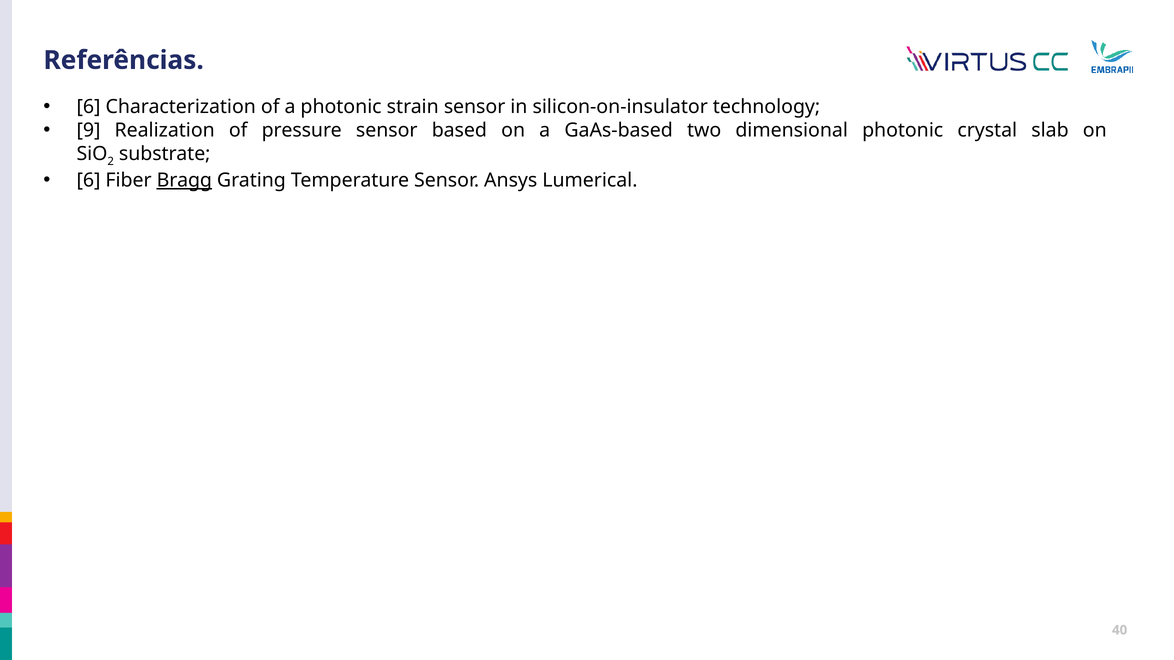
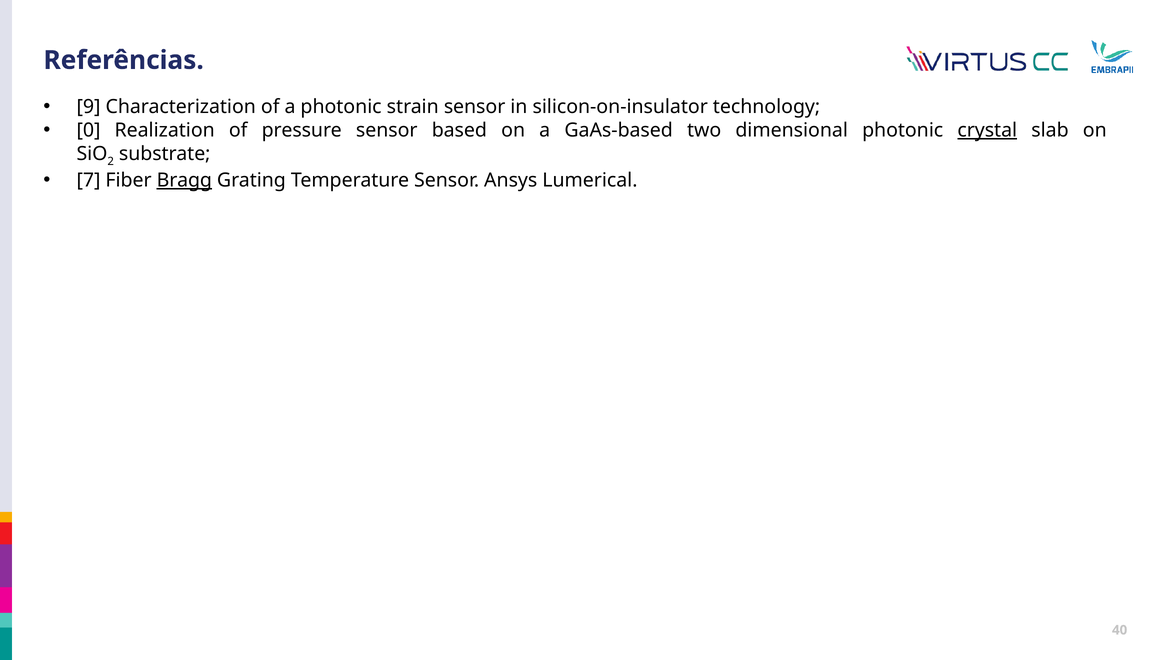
6 at (88, 107): 6 -> 9
9: 9 -> 0
crystal underline: none -> present
6 at (88, 181): 6 -> 7
